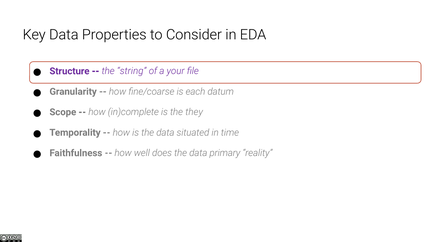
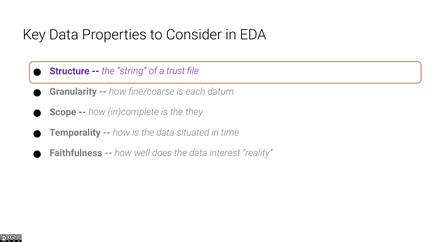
your: your -> trust
primary: primary -> interest
